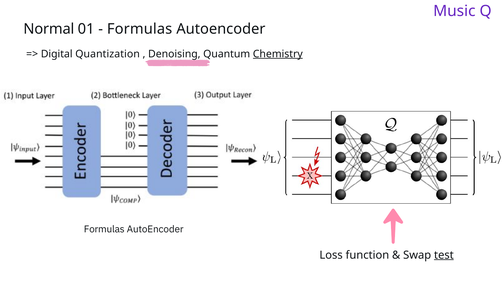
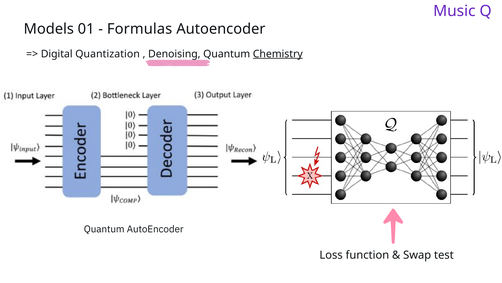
Normal: Normal -> Models
Formulas at (104, 229): Formulas -> Quantum
test underline: present -> none
